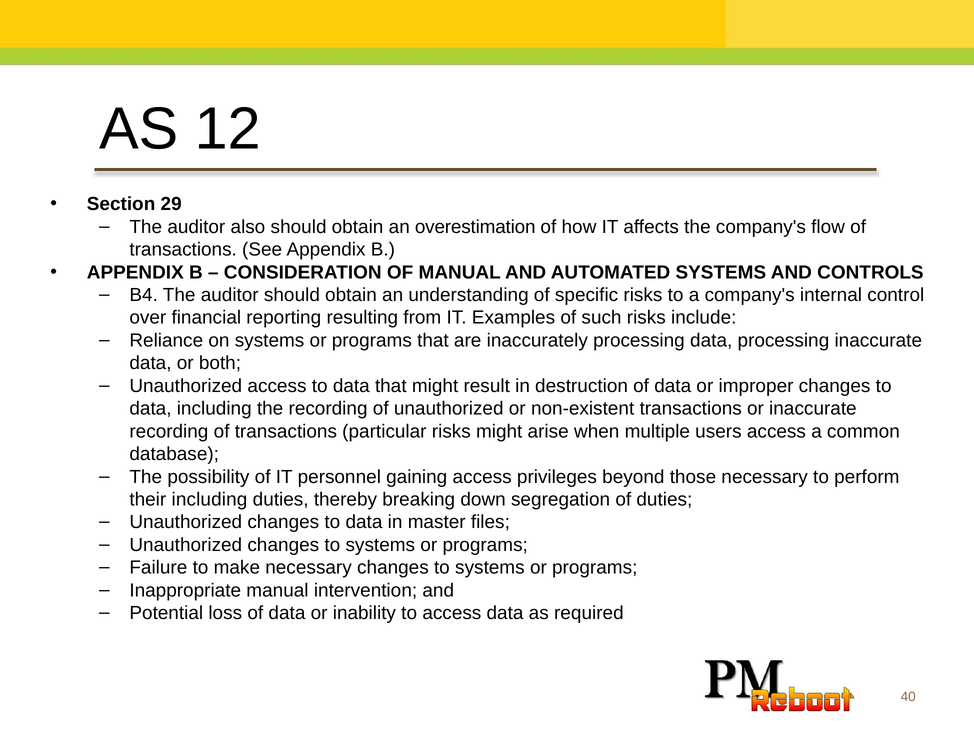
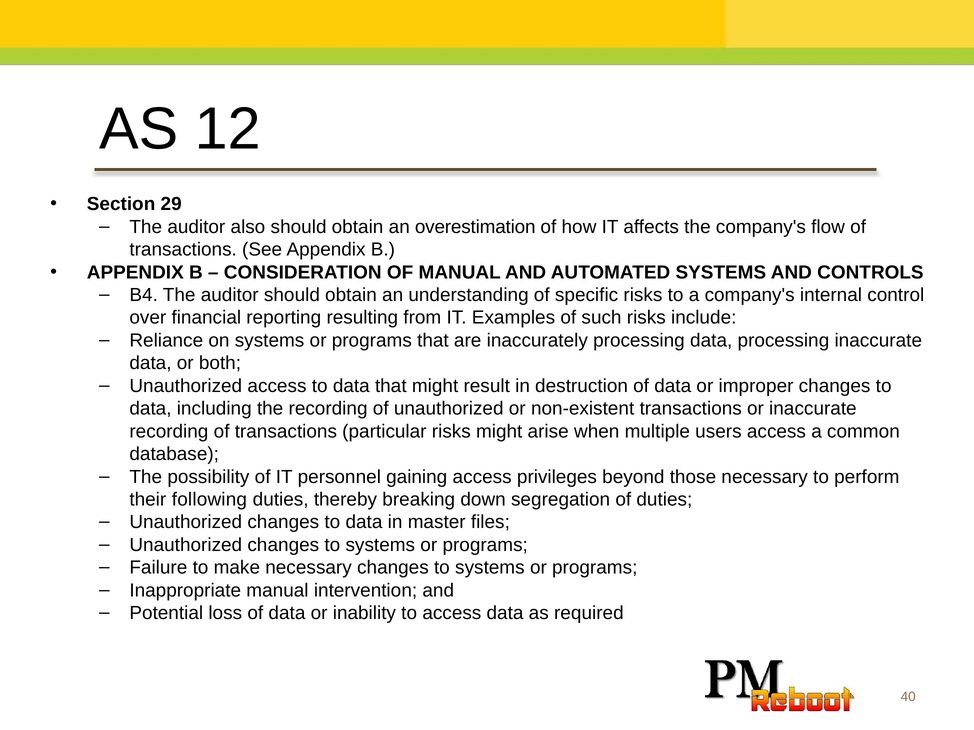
their including: including -> following
